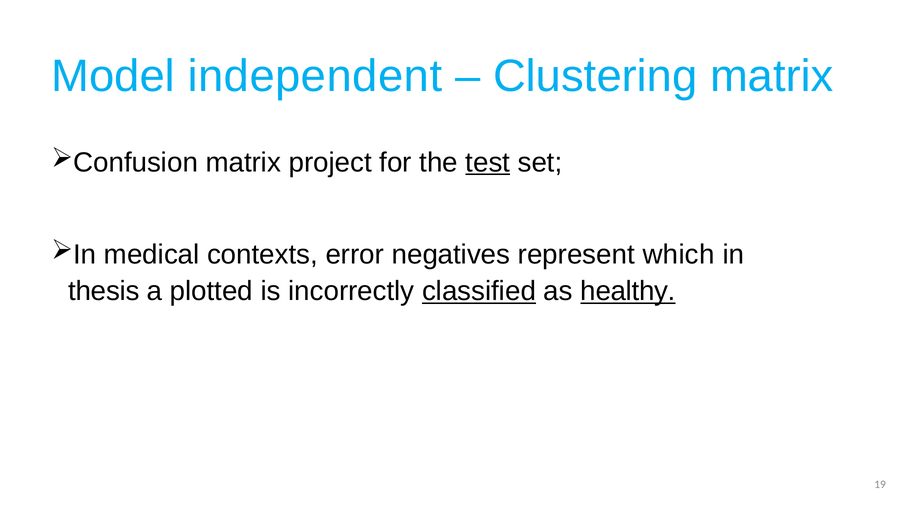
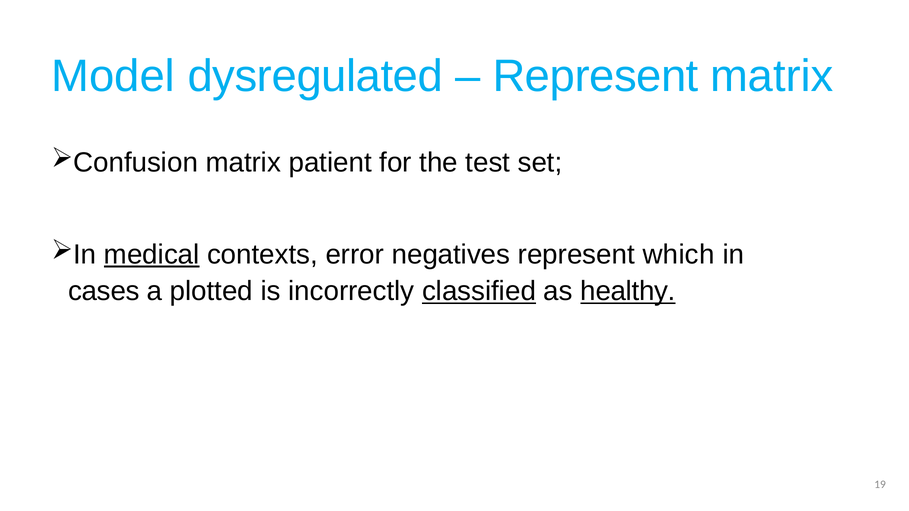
independent: independent -> dysregulated
Clustering at (595, 76): Clustering -> Represent
project: project -> patient
test underline: present -> none
medical underline: none -> present
thesis: thesis -> cases
